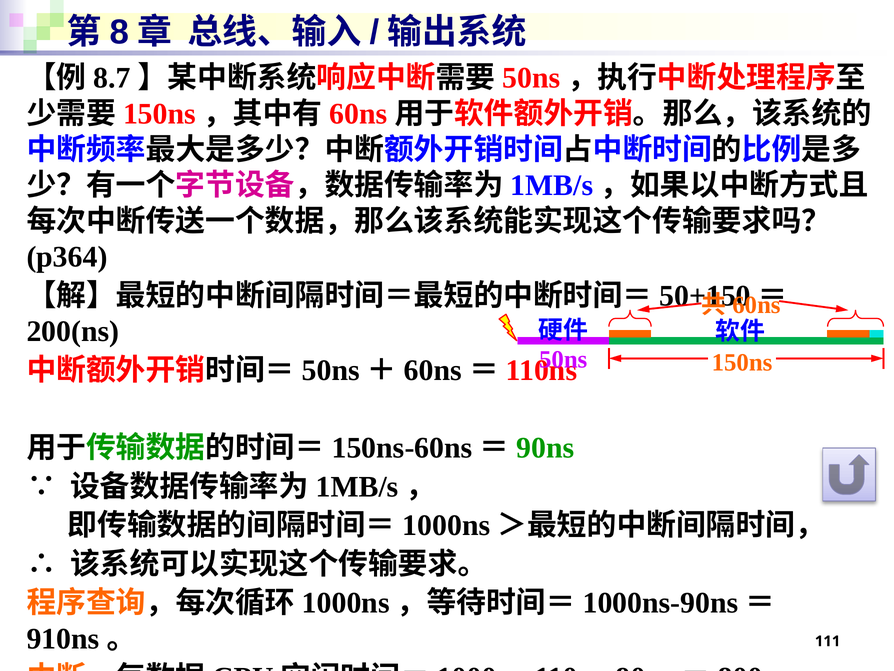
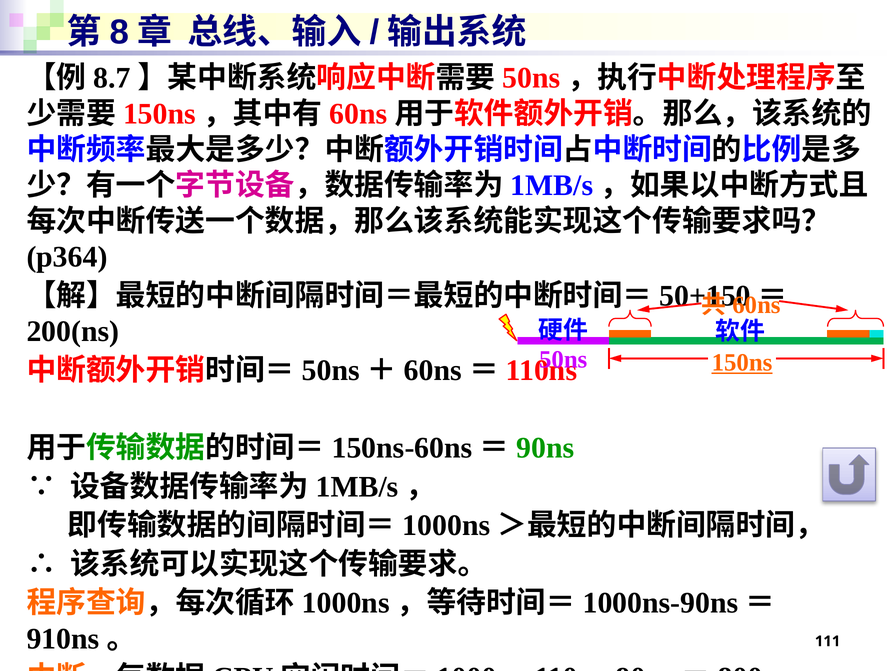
150ns underline: none -> present
